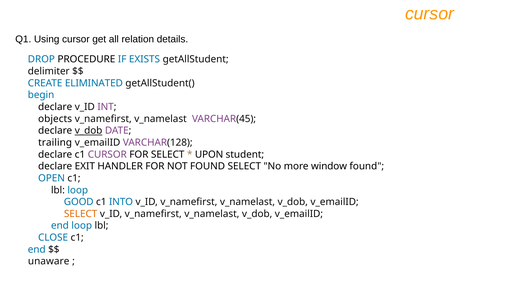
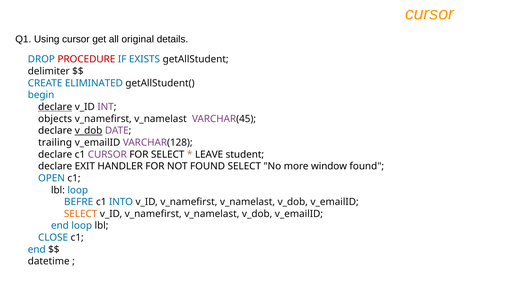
relation: relation -> original
PROCEDURE colour: black -> red
declare at (55, 107) underline: none -> present
UPON: UPON -> LEAVE
GOOD: GOOD -> BEFRE
unaware: unaware -> datetime
